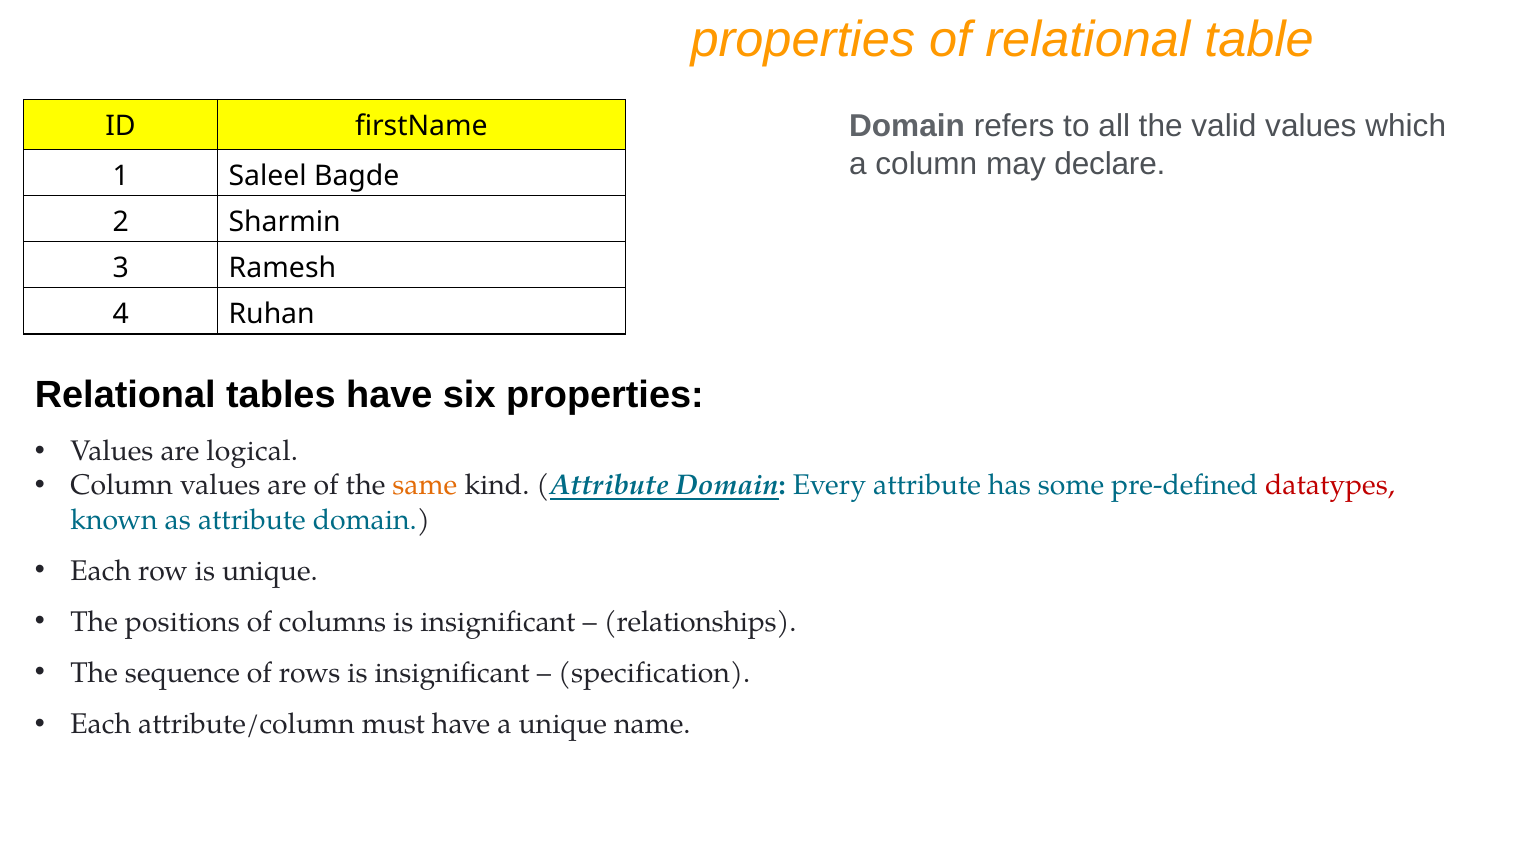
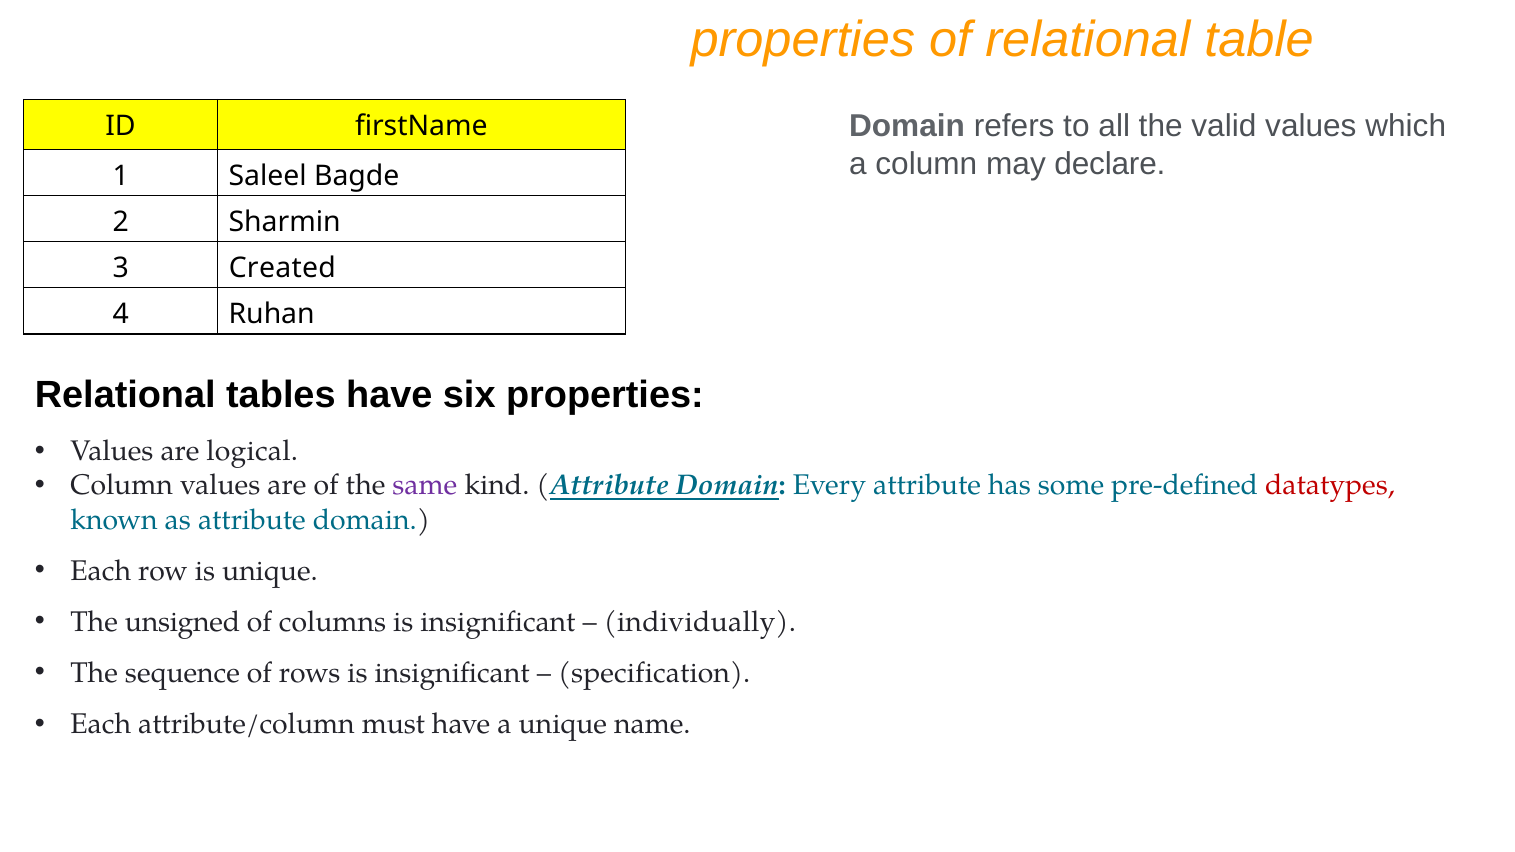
Ramesh: Ramesh -> Created
same colour: orange -> purple
positions: positions -> unsigned
relationships: relationships -> individually
